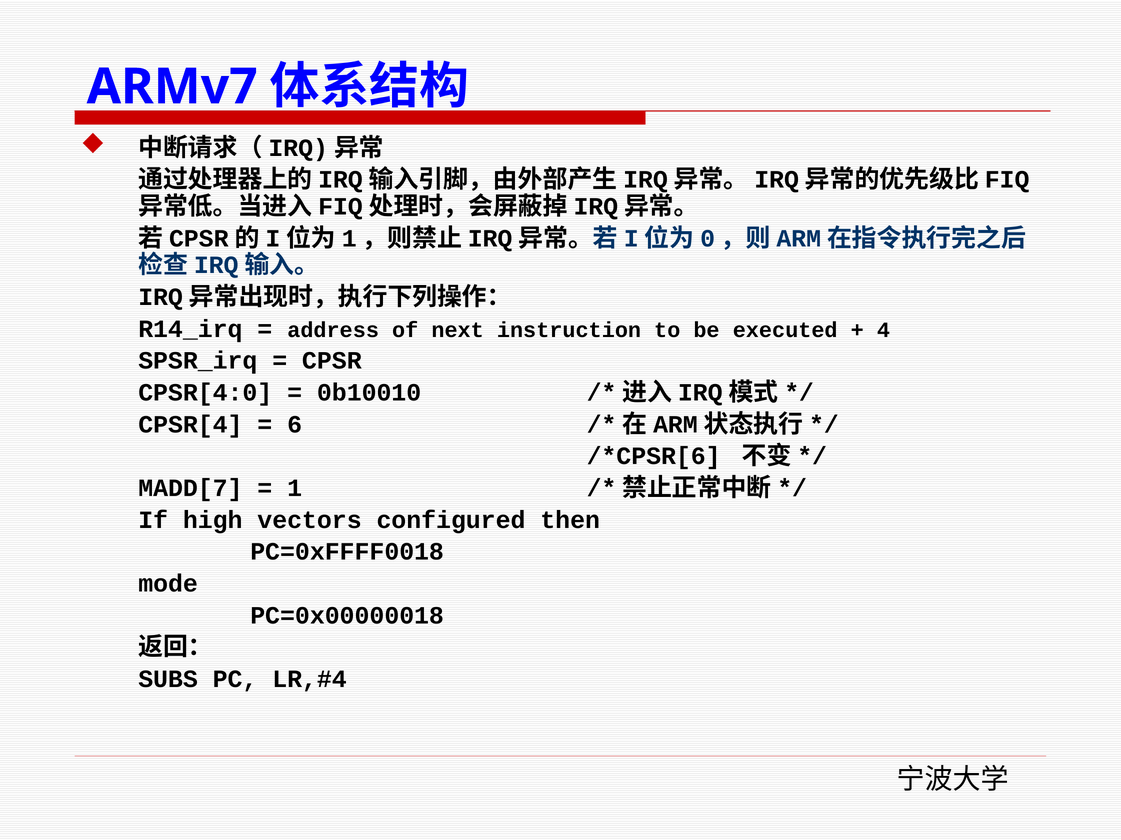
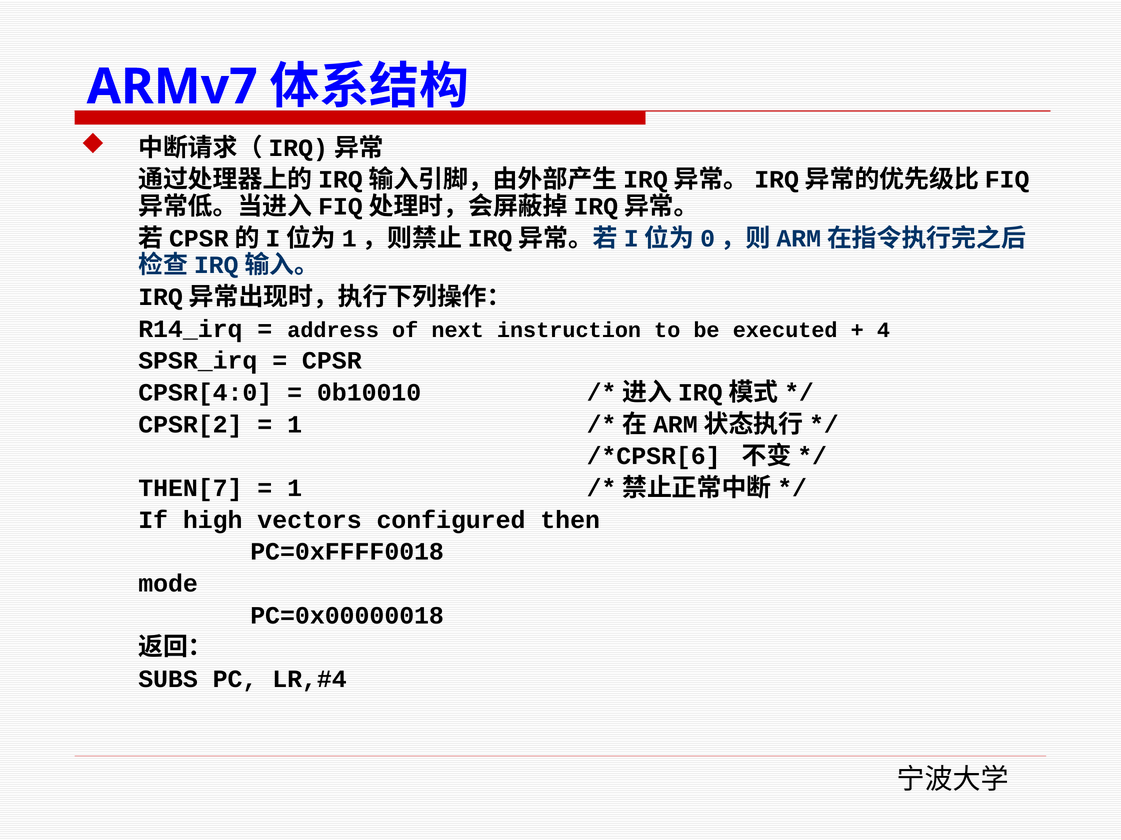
CPSR[4: CPSR[4 -> CPSR[2
6 at (295, 425): 6 -> 1
MADD[7: MADD[7 -> THEN[7
